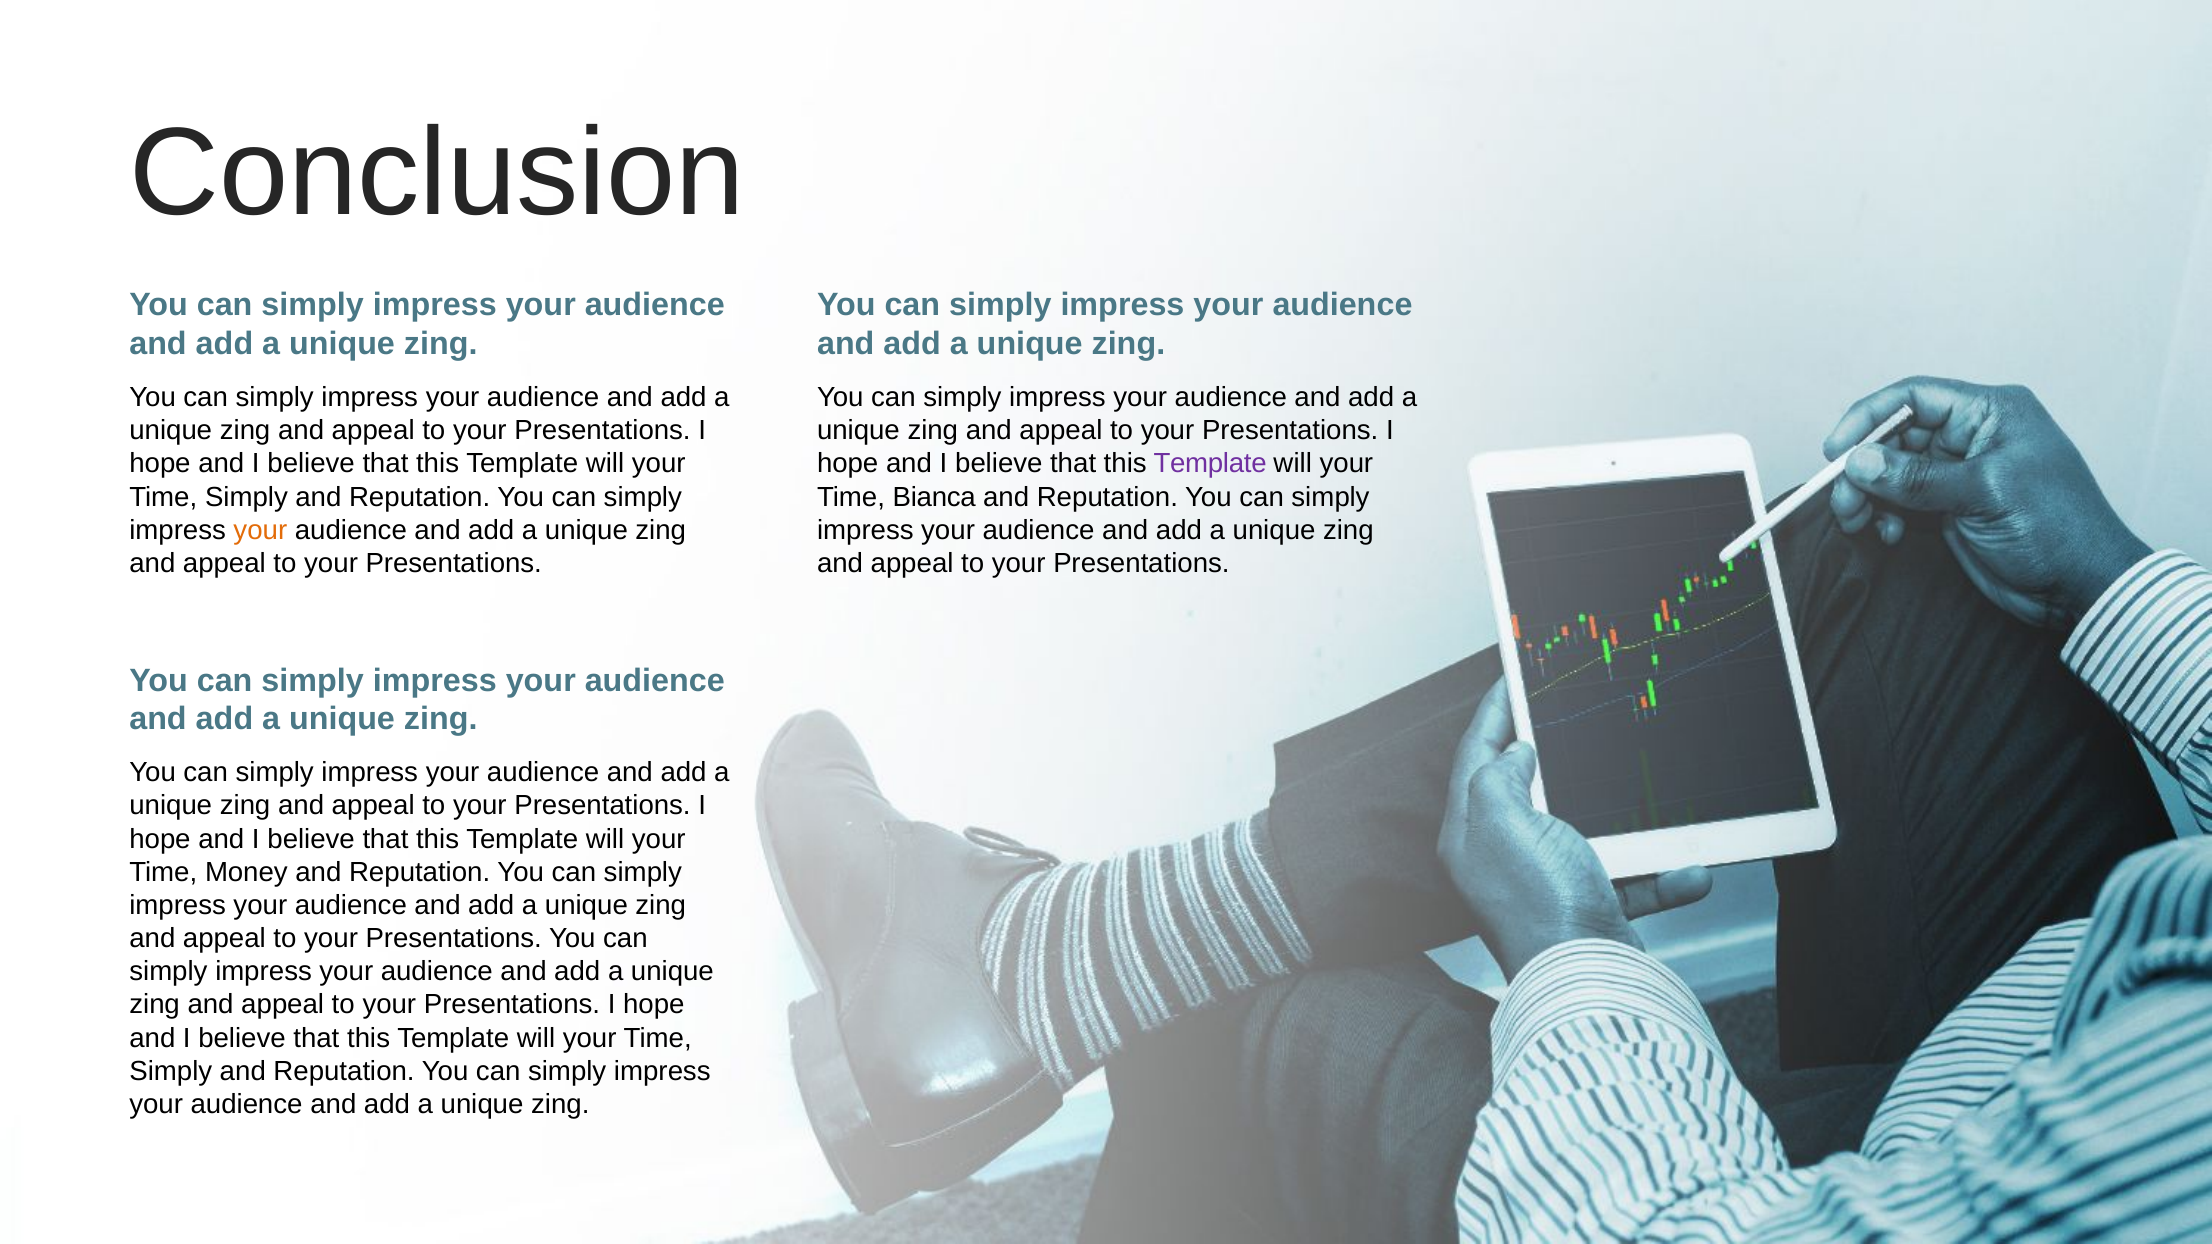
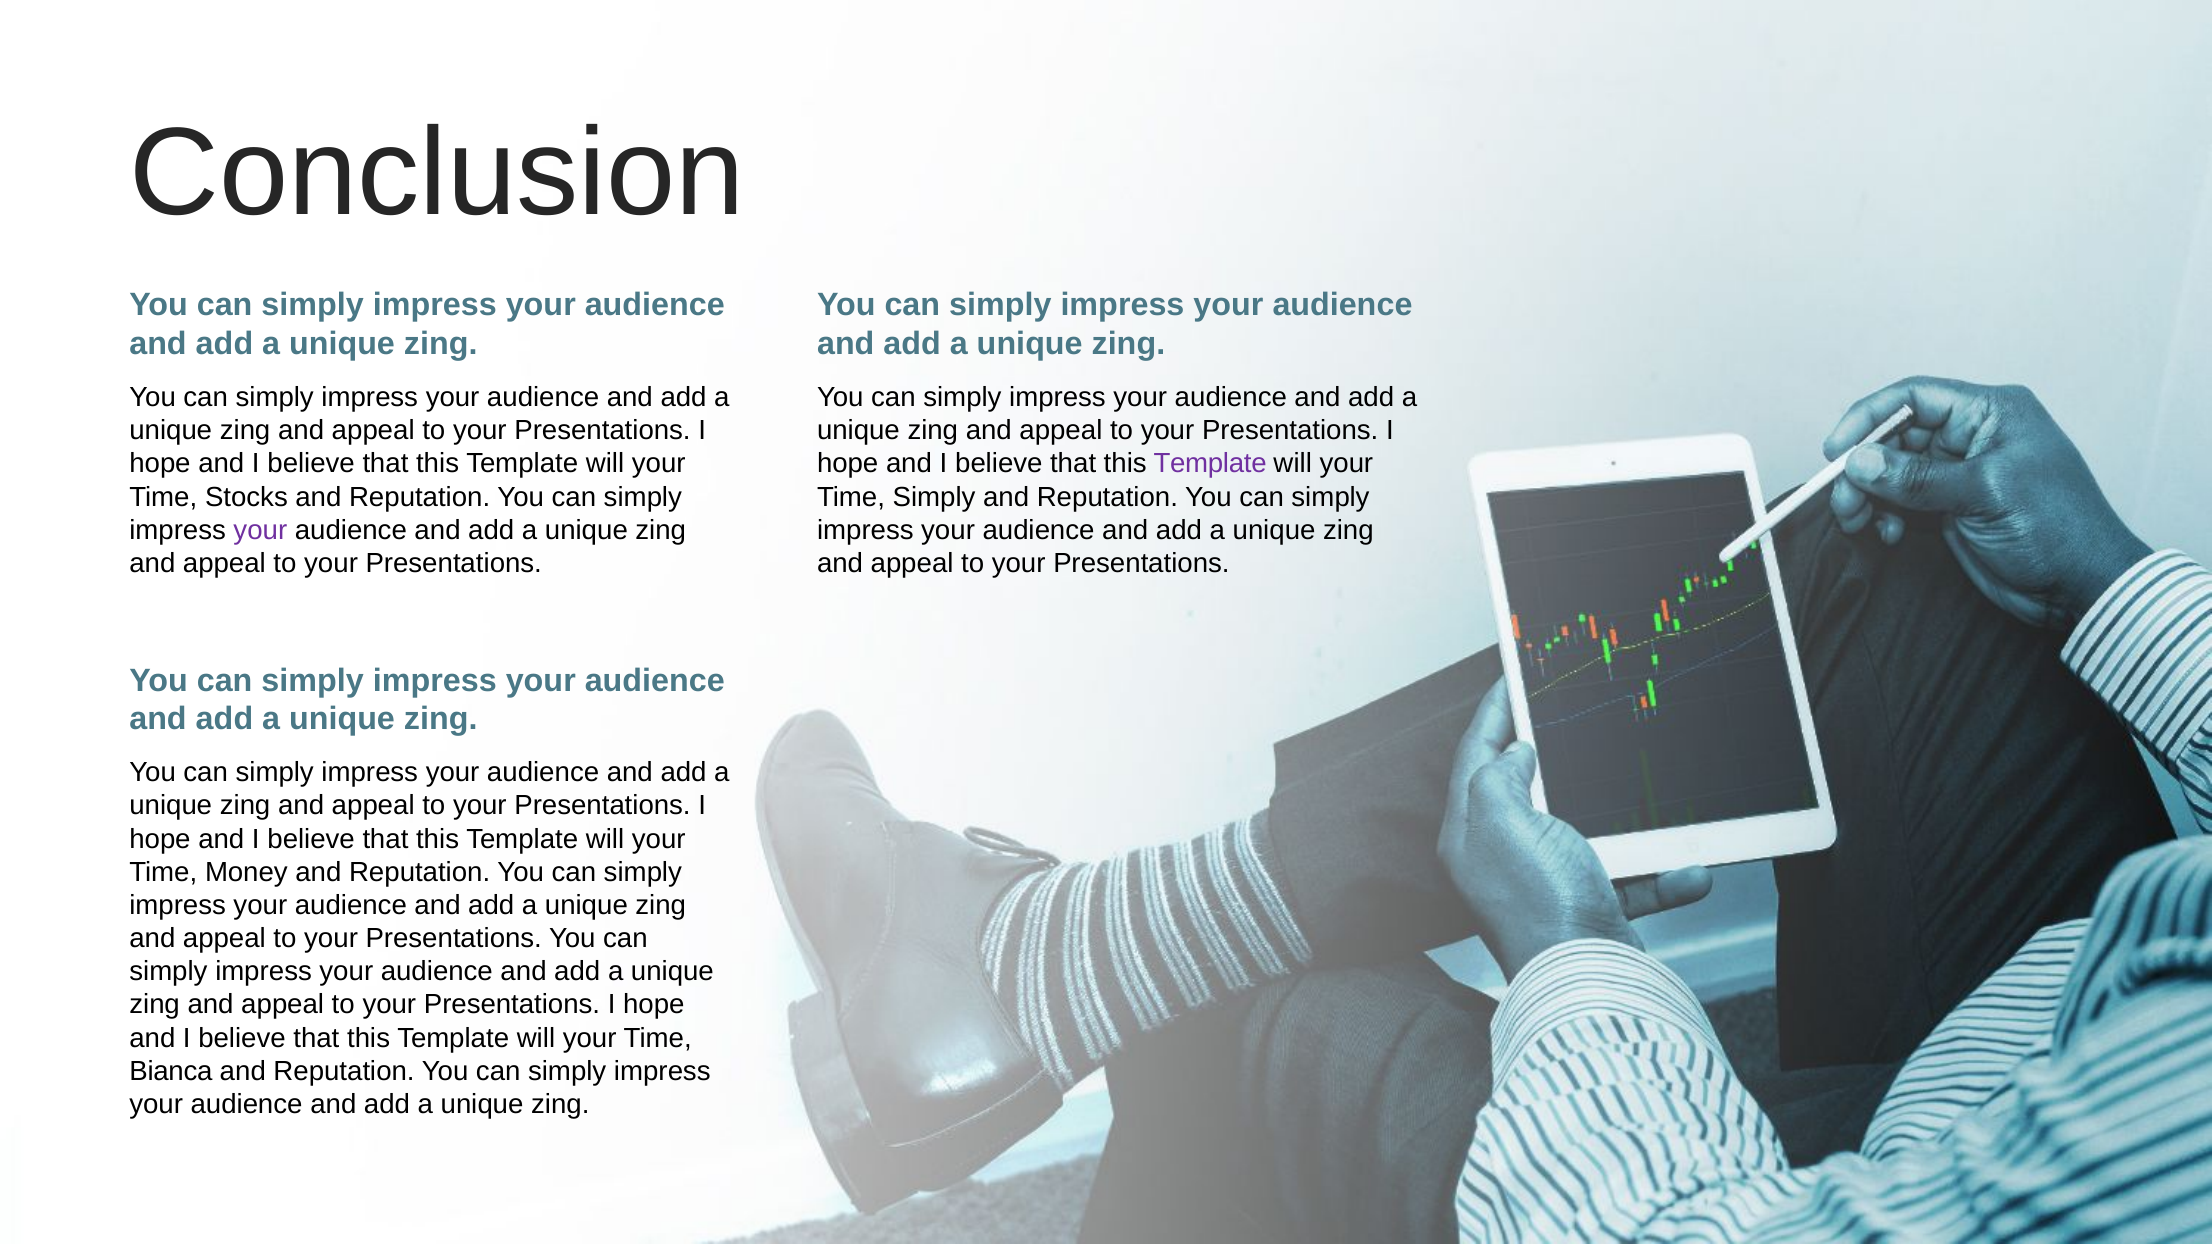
Simply at (246, 497): Simply -> Stocks
Time Bianca: Bianca -> Simply
your at (260, 530) colour: orange -> purple
Simply at (171, 1071): Simply -> Bianca
